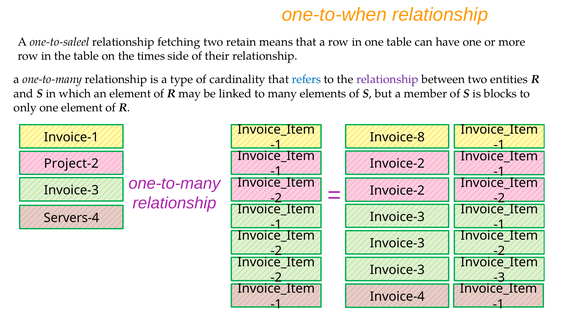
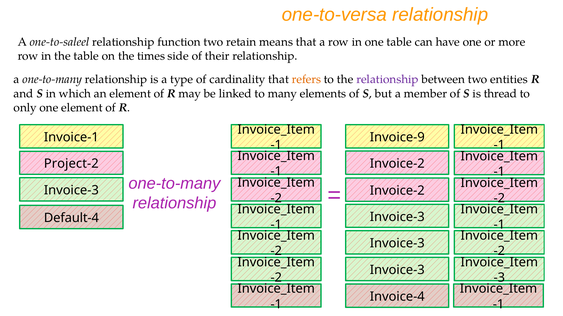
one-to-when: one-to-when -> one-to-versa
fetching: fetching -> function
refers colour: blue -> orange
blocks: blocks -> thread
Invoice-8: Invoice-8 -> Invoice-9
Servers-4: Servers-4 -> Default-4
